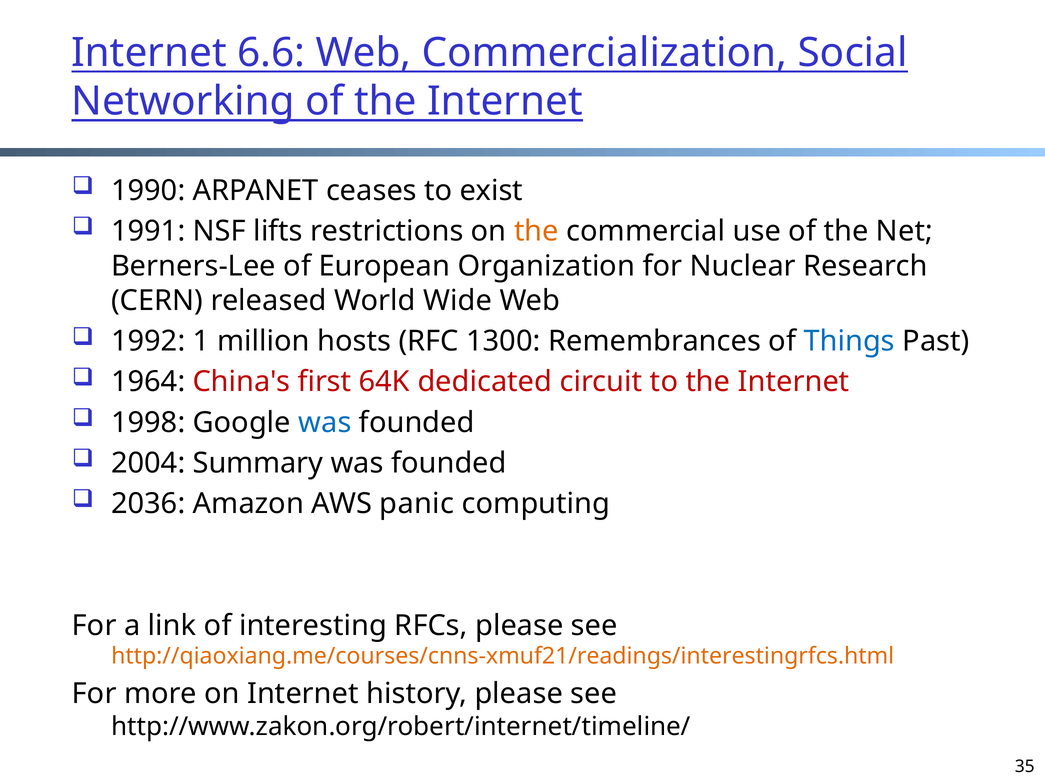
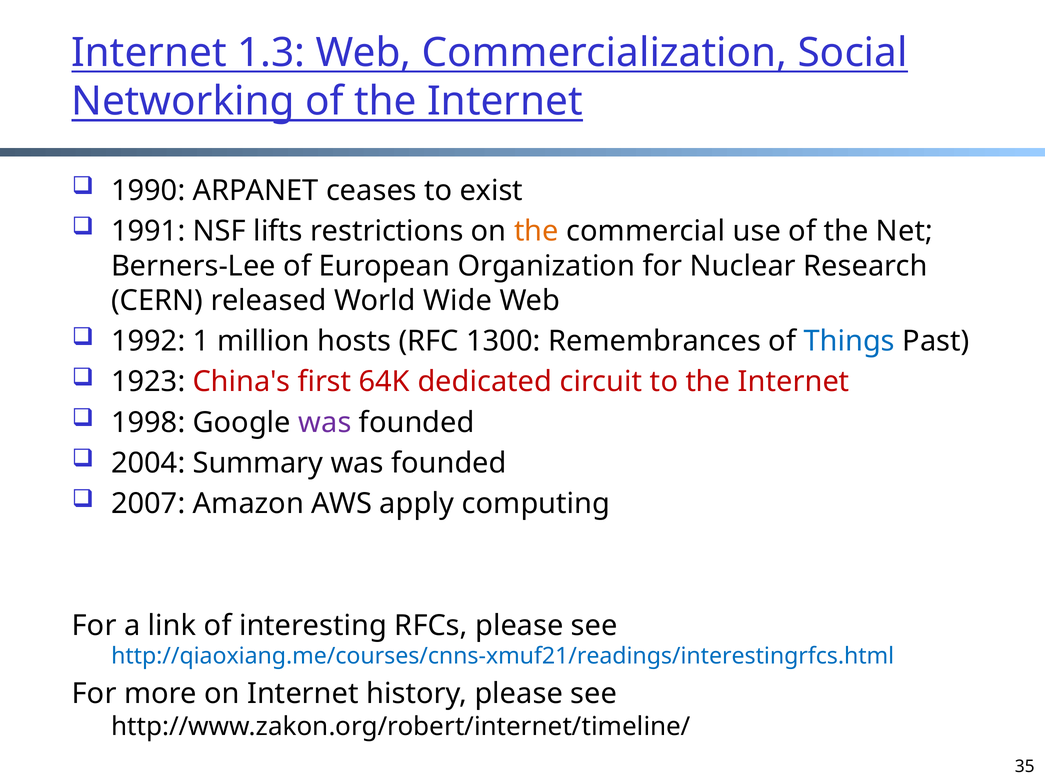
6.6: 6.6 -> 1.3
1964: 1964 -> 1923
was at (325, 423) colour: blue -> purple
2036: 2036 -> 2007
panic: panic -> apply
http://qiaoxiang.me/courses/cnns-xmuf21/readings/interestingrfcs.html colour: orange -> blue
